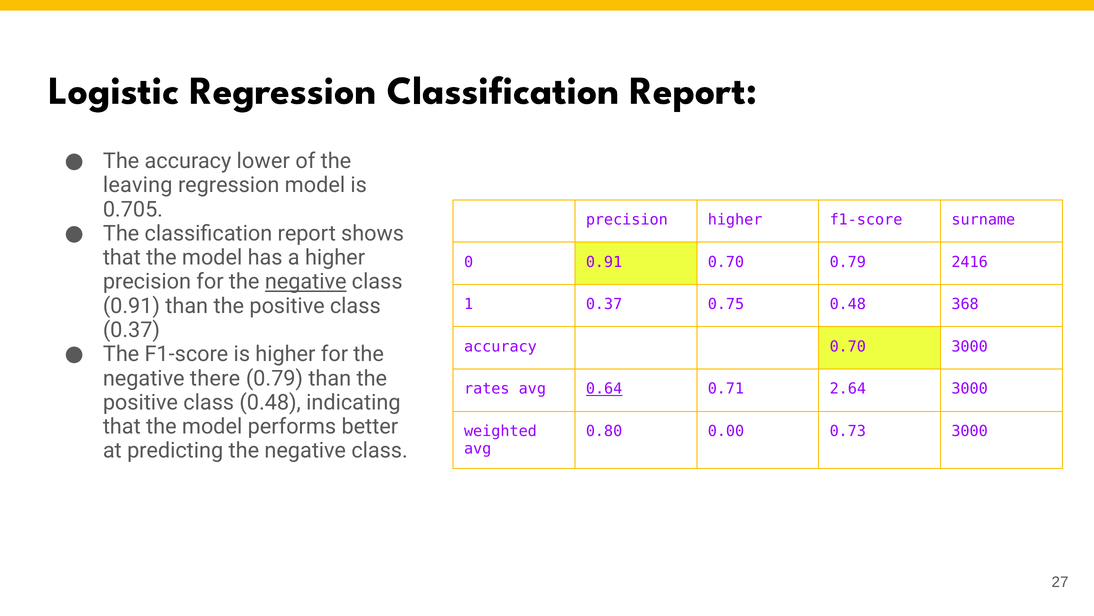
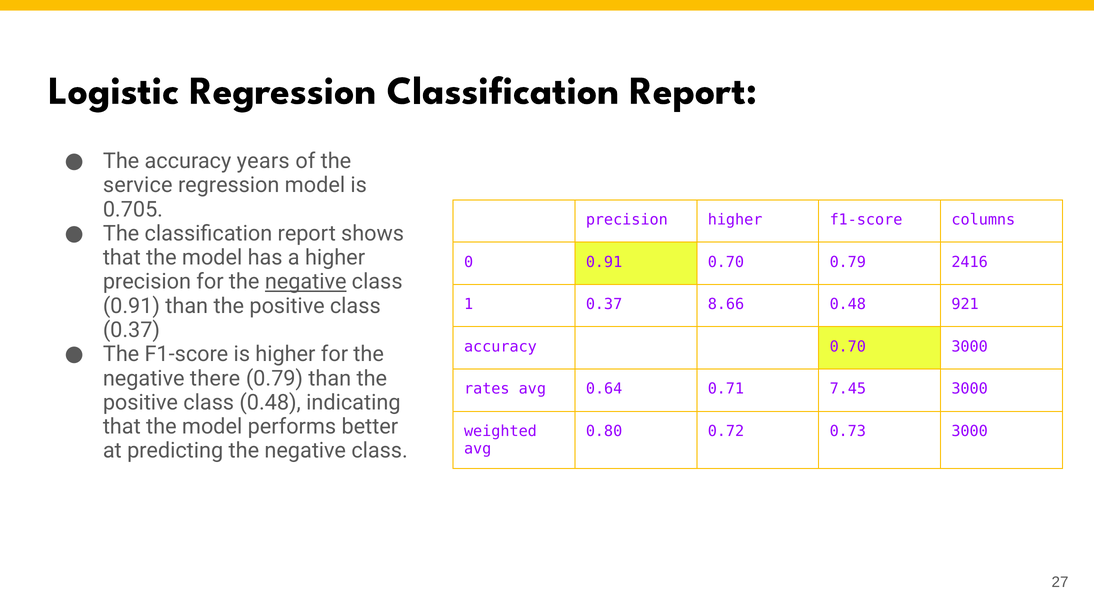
lower: lower -> years
leaving: leaving -> service
surname: surname -> columns
0.75: 0.75 -> 8.66
368: 368 -> 921
0.64 underline: present -> none
2.64: 2.64 -> 7.45
0.00: 0.00 -> 0.72
